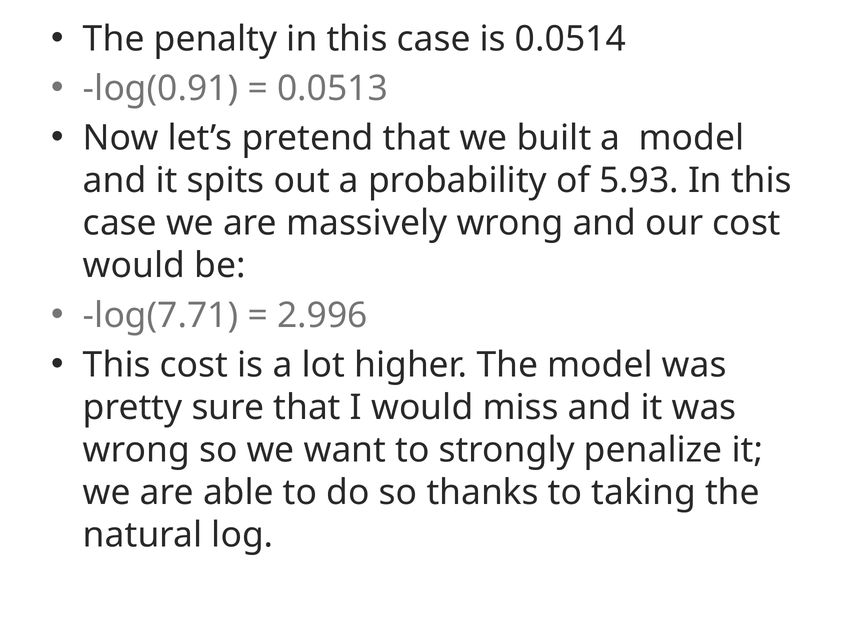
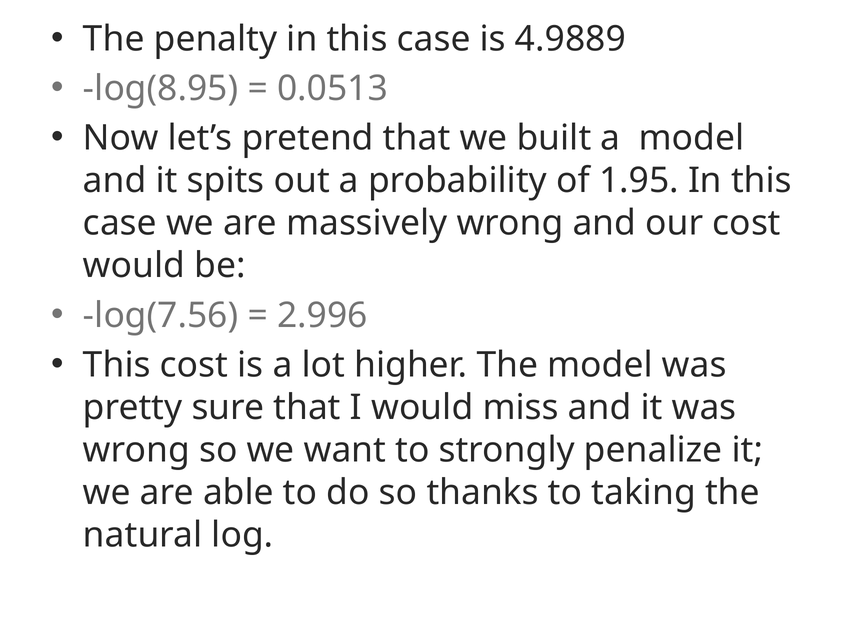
0.0514: 0.0514 -> 4.9889
log(0.91: log(0.91 -> log(8.95
5.93: 5.93 -> 1.95
log(7.71: log(7.71 -> log(7.56
